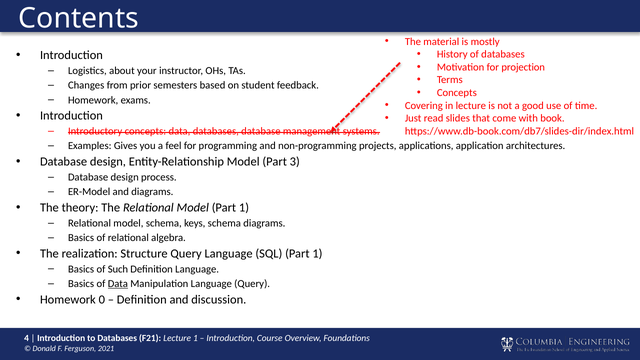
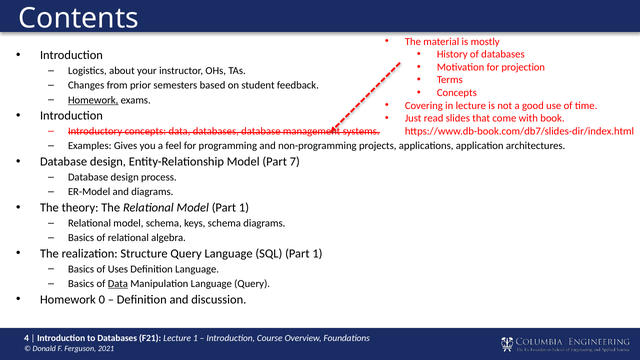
Homework at (93, 100) underline: none -> present
3: 3 -> 7
Such: Such -> Uses
